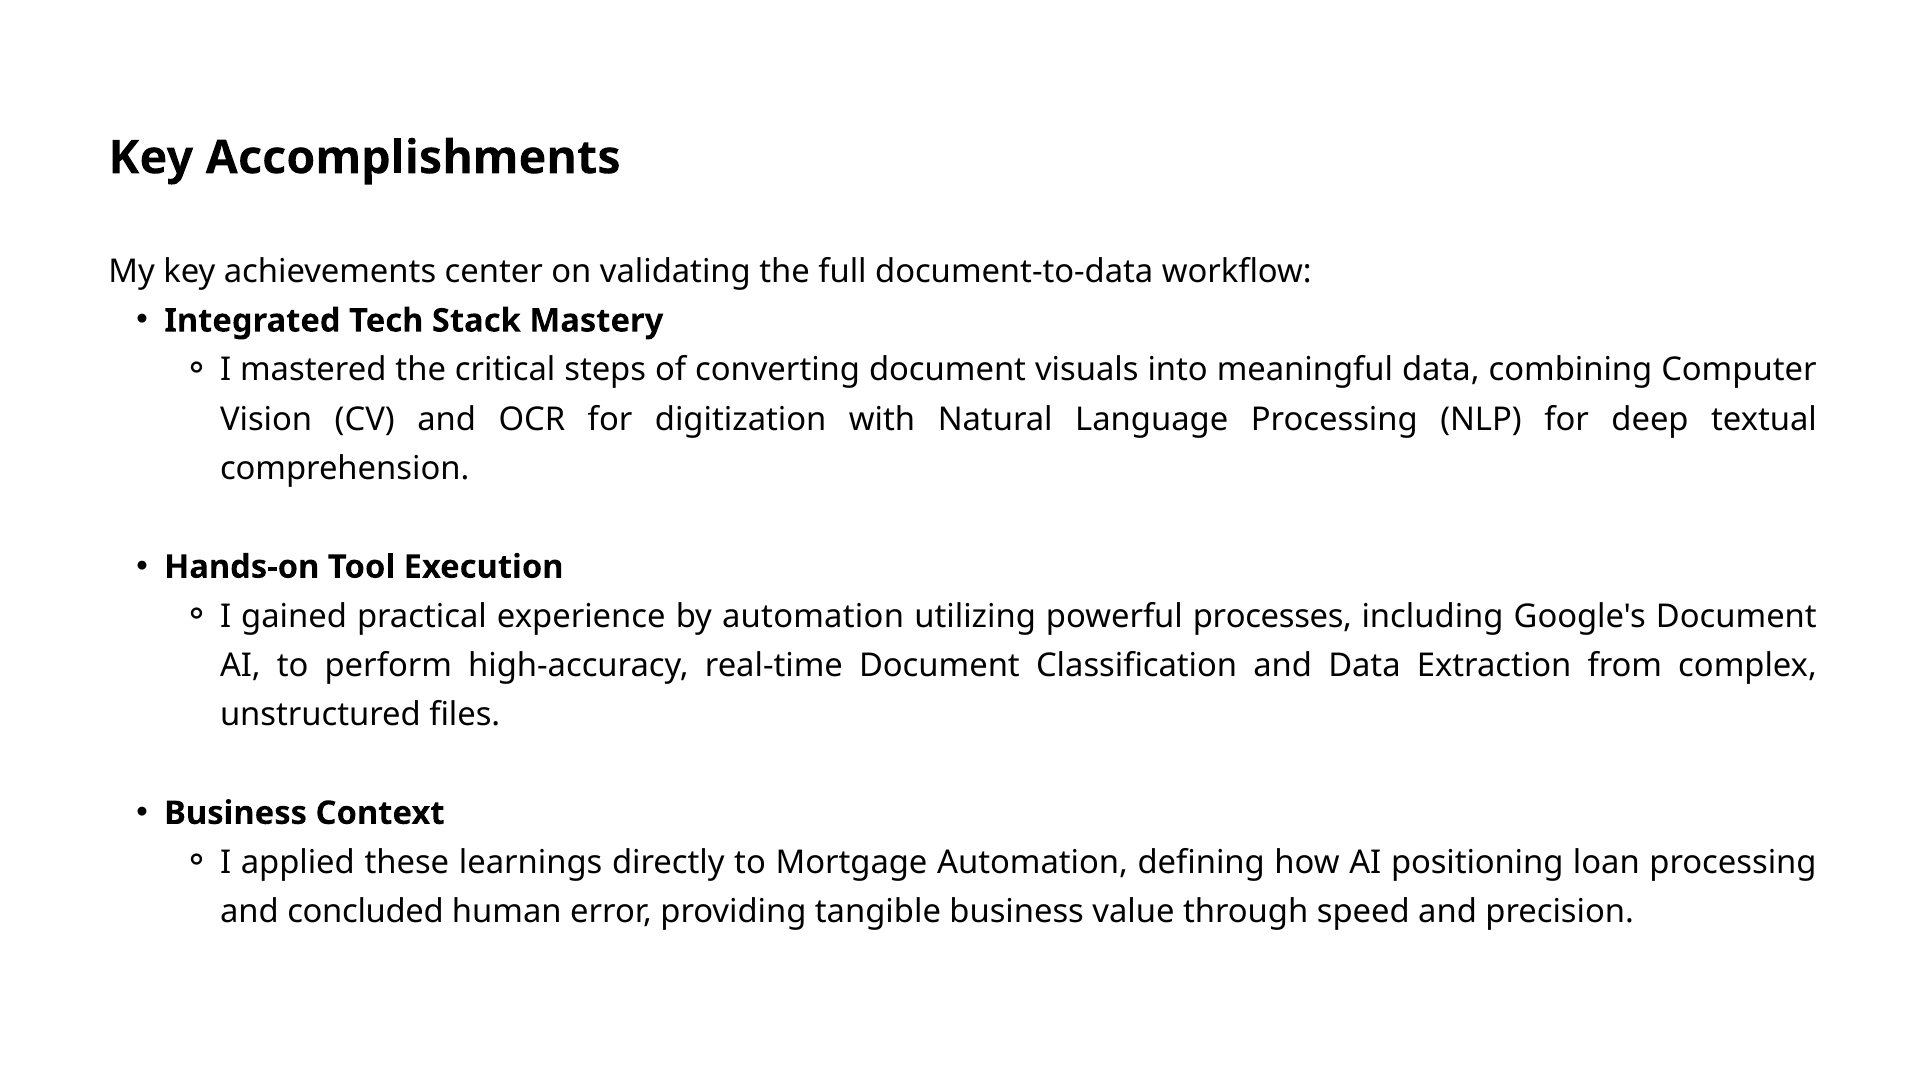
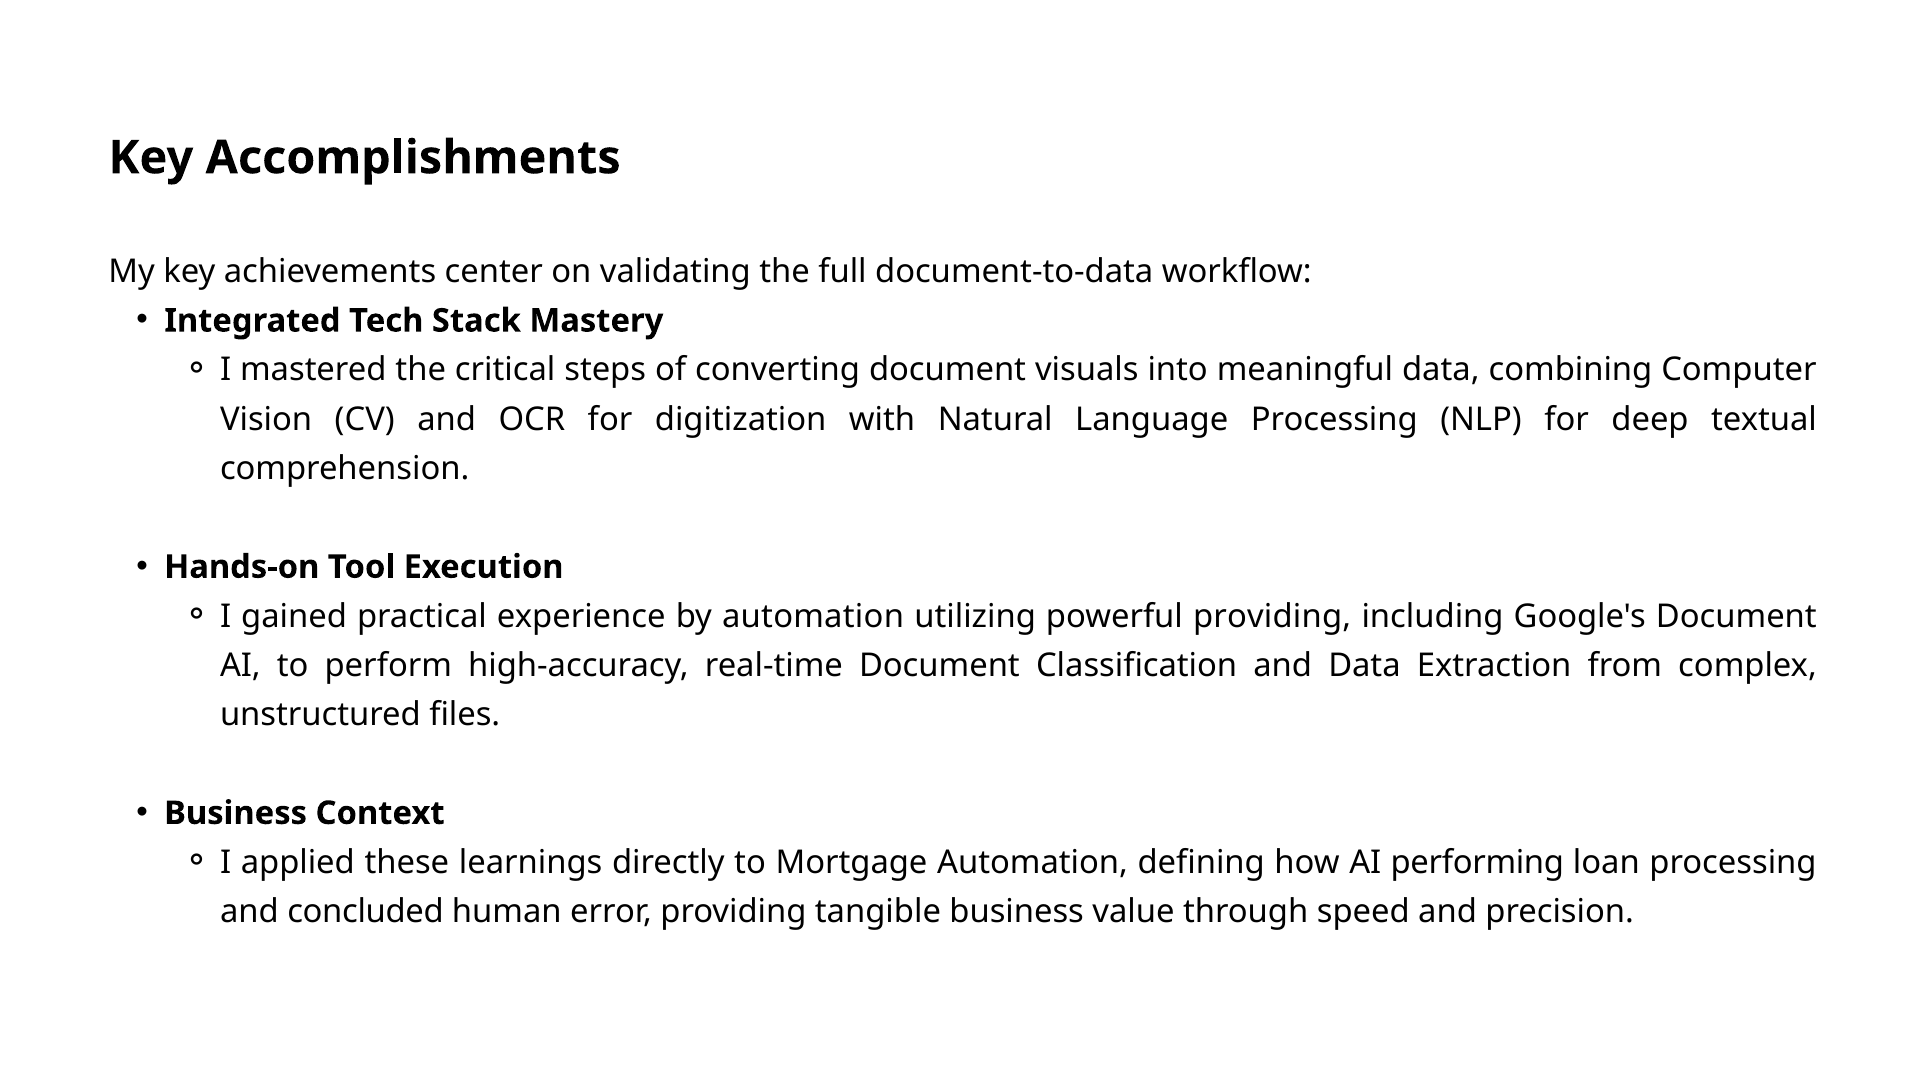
powerful processes: processes -> providing
positioning: positioning -> performing
